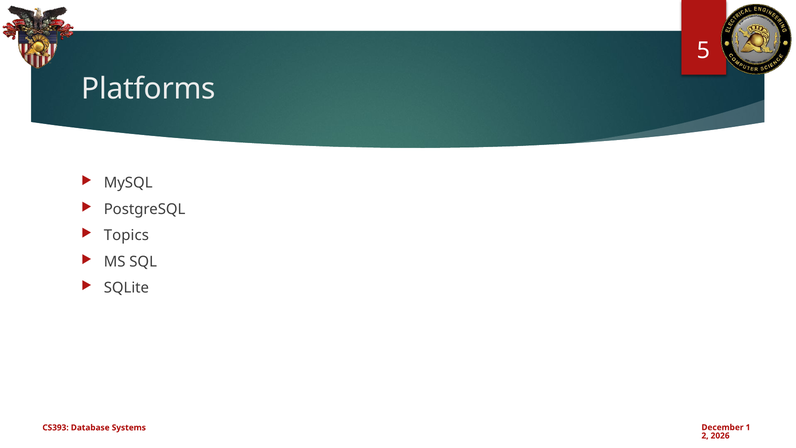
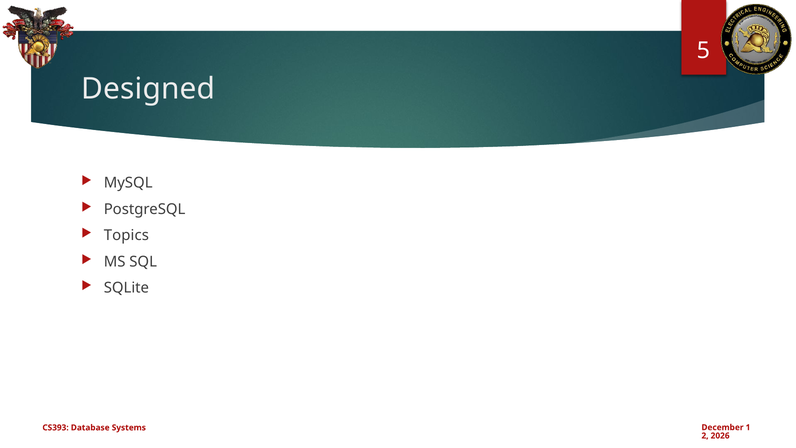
Platforms: Platforms -> Designed
